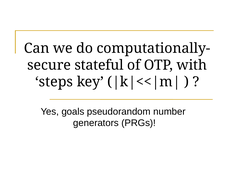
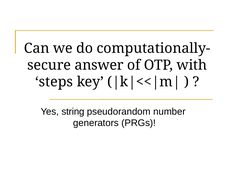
stateful: stateful -> answer
goals: goals -> string
